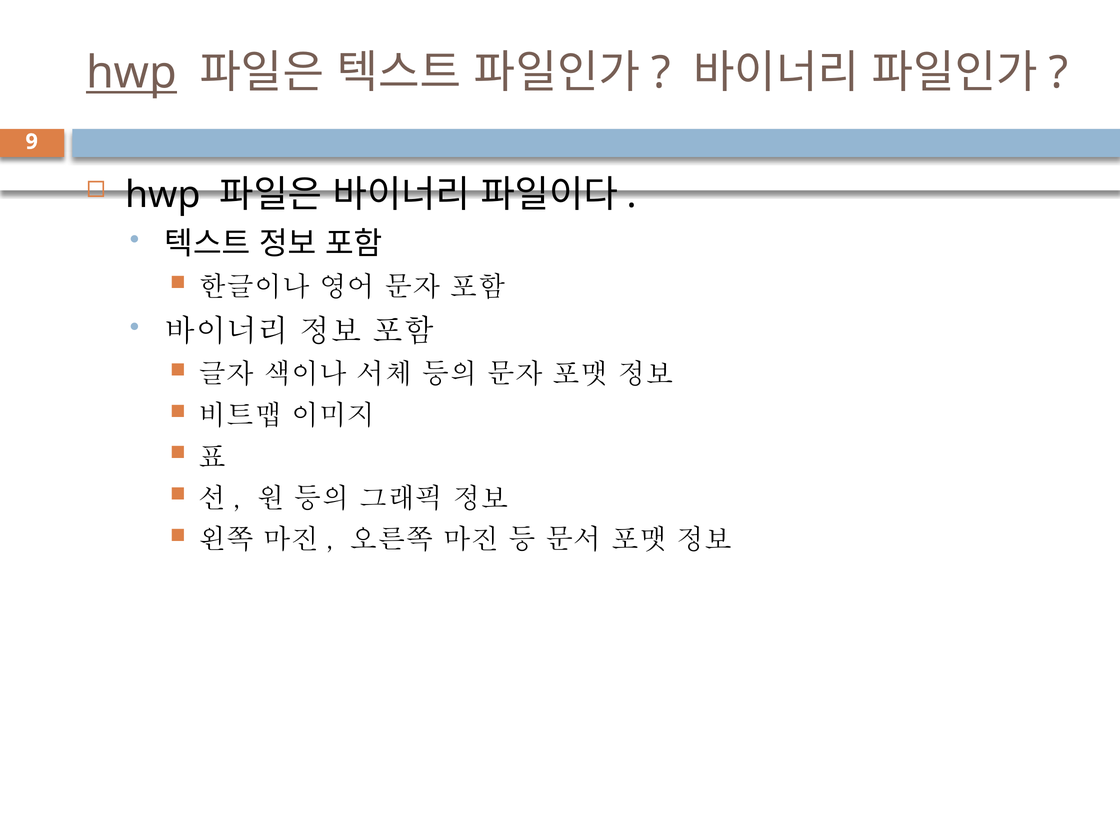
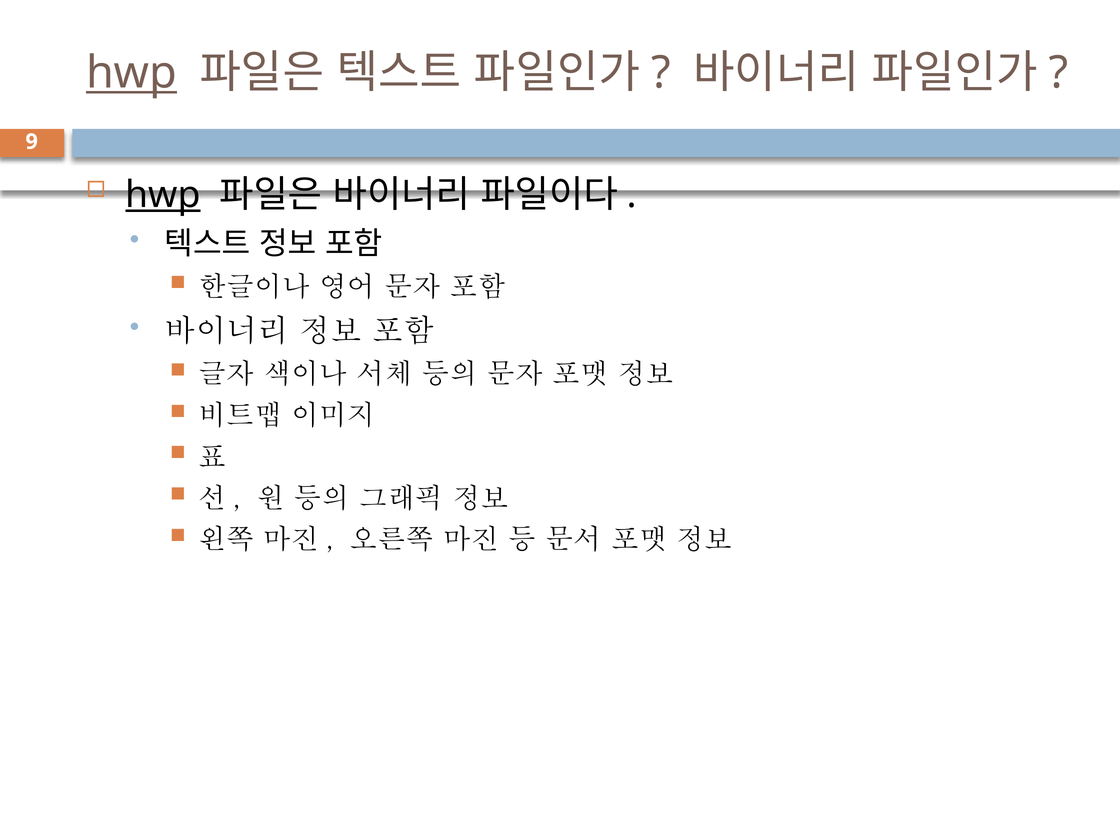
hwp at (163, 195) underline: none -> present
